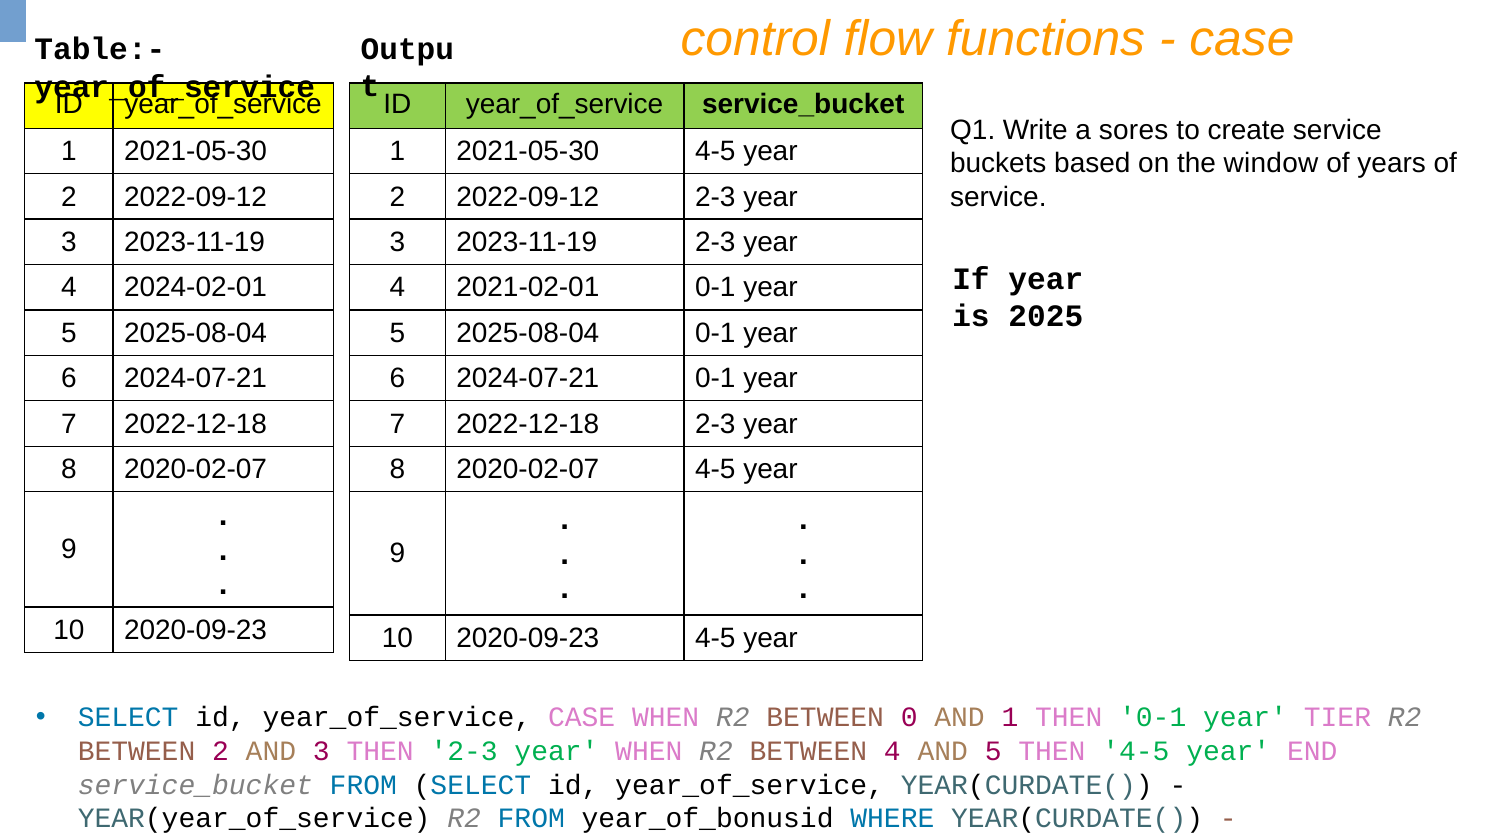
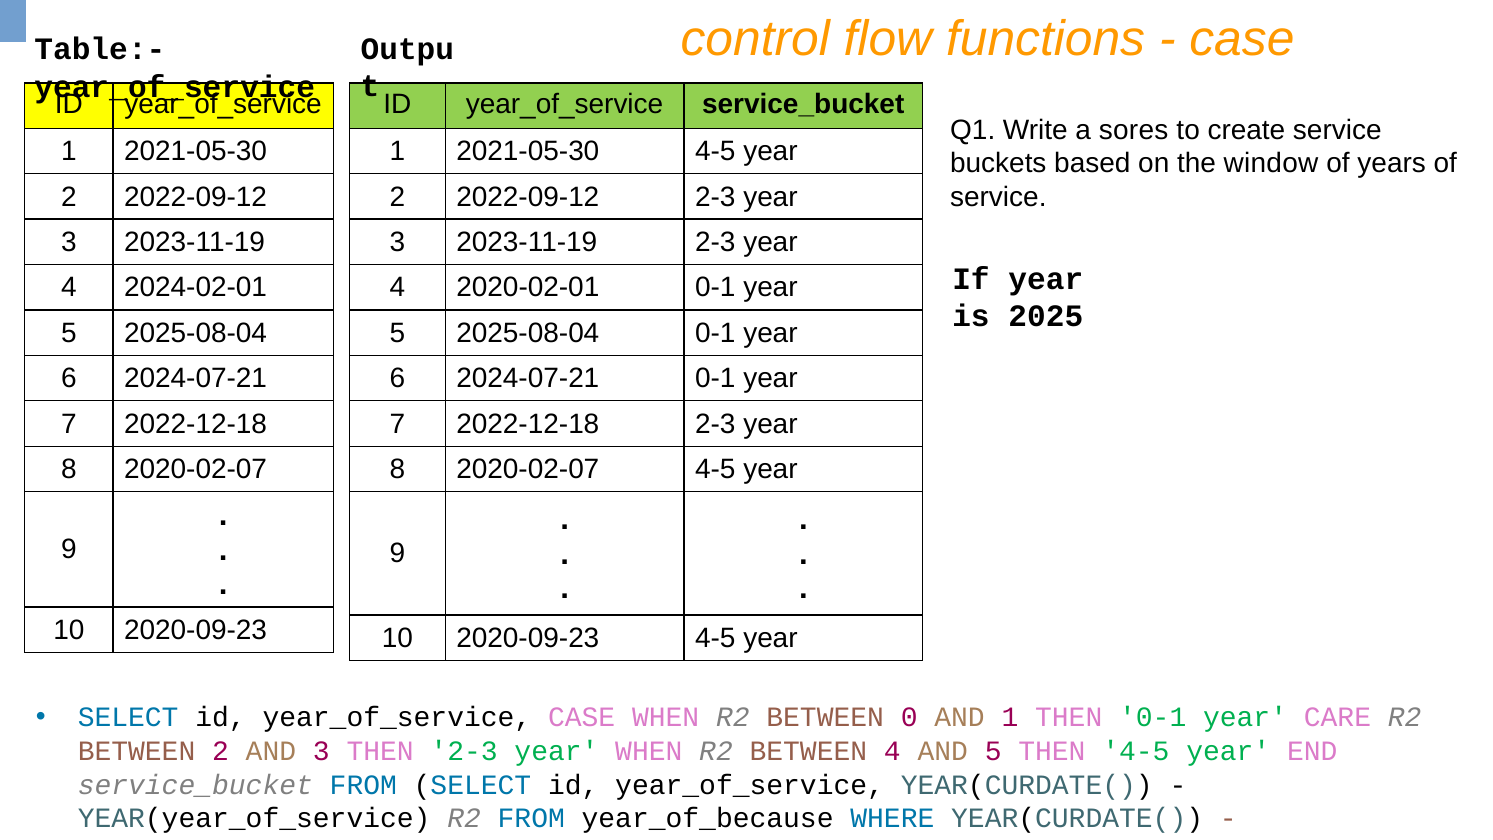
2021-02-01: 2021-02-01 -> 2020-02-01
TIER: TIER -> CARE
year_of_bonusid: year_of_bonusid -> year_of_because
